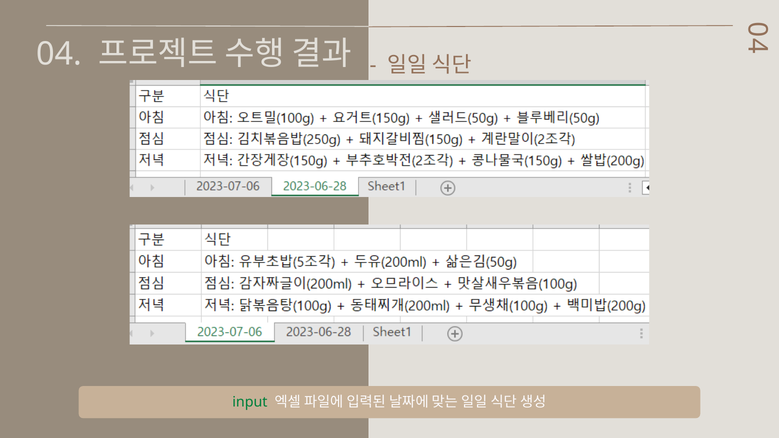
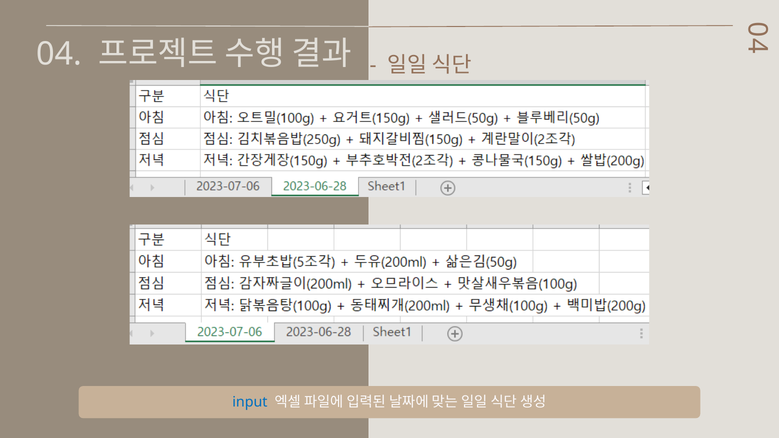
input colour: green -> blue
